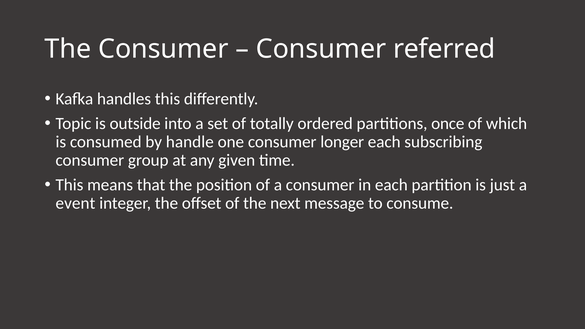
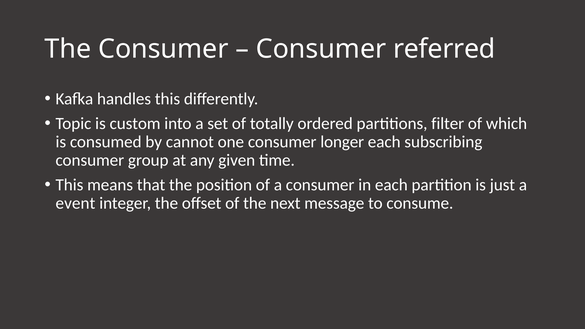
outside: outside -> custom
once: once -> filter
handle: handle -> cannot
